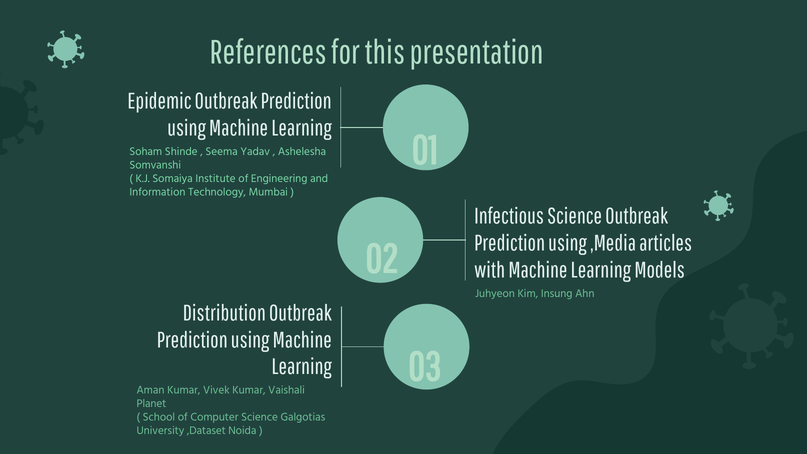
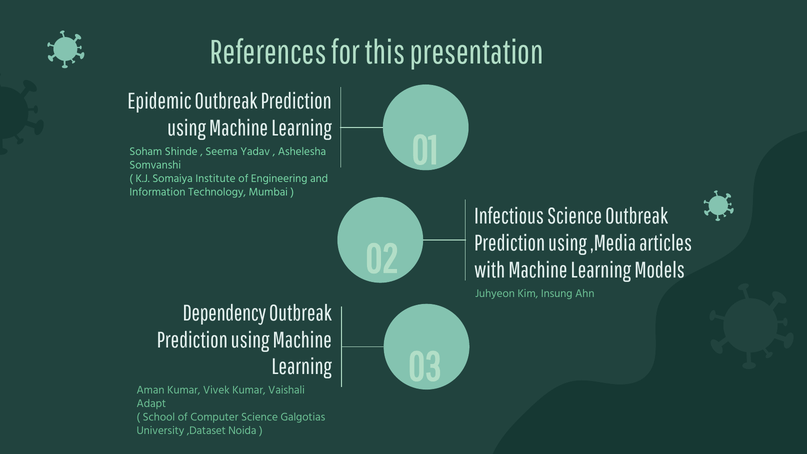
Distribution: Distribution -> Dependency
Planet: Planet -> Adapt
